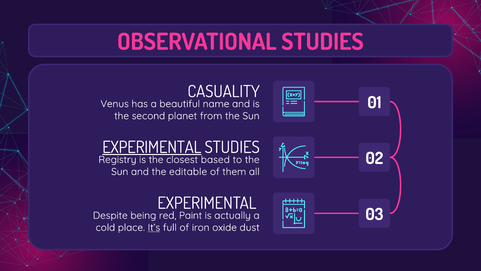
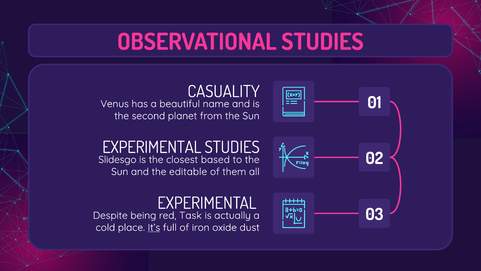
EXPERIMENTAL at (152, 147) underline: present -> none
Registry: Registry -> Slidesgo
Paint: Paint -> Task
